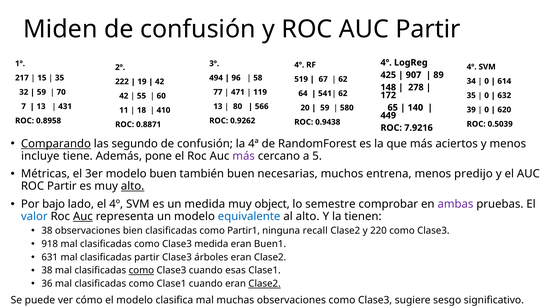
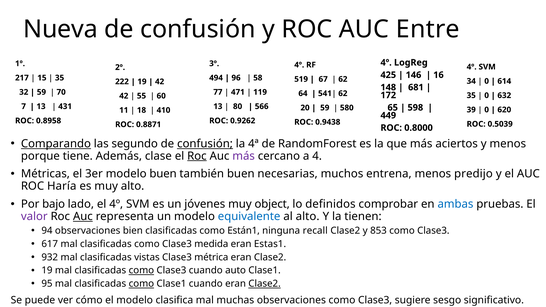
Miden: Miden -> Nueva
AUC Partir: Partir -> Entre
907: 907 -> 146
89: 89 -> 16
278: 278 -> 681
140: 140 -> 598
7.9216: 7.9216 -> 0.8000
confusión at (205, 144) underline: none -> present
incluye: incluye -> porque
pone: pone -> clase
Roc at (197, 156) underline: none -> present
5: 5 -> 4
ROC Partir: Partir -> Haría
alto at (133, 186) underline: present -> none
un medida: medida -> jóvenes
semestre: semestre -> definidos
ambas colour: purple -> blue
valor colour: blue -> purple
38 at (47, 231): 38 -> 94
Partir1: Partir1 -> Están1
220: 220 -> 853
918: 918 -> 617
Buen1: Buen1 -> Estas1
631: 631 -> 932
clasificadas partir: partir -> vistas
árboles: árboles -> métrica
38 at (47, 271): 38 -> 19
esas: esas -> auto
36: 36 -> 95
como at (141, 284) underline: none -> present
